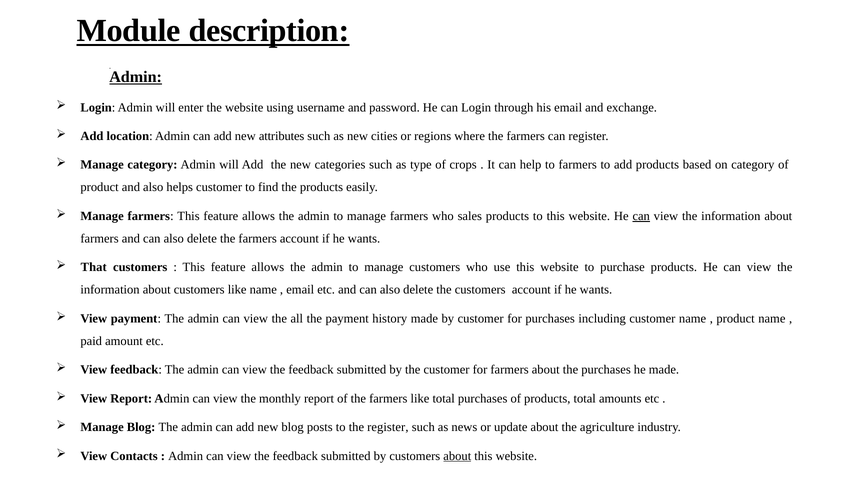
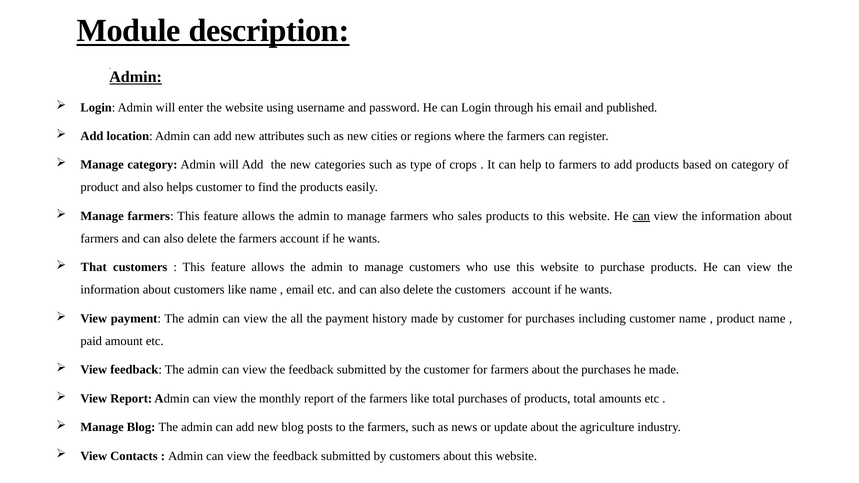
exchange: exchange -> published
to the register: register -> farmers
about at (457, 456) underline: present -> none
